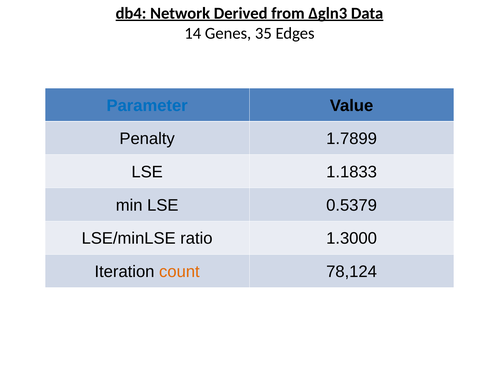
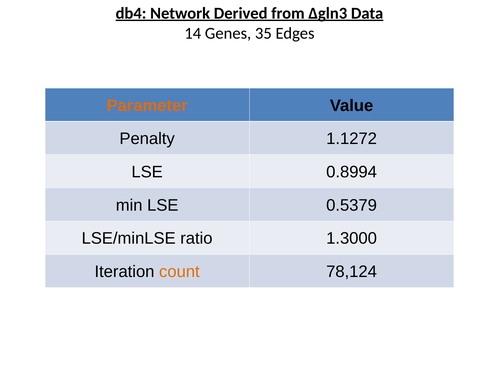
Parameter colour: blue -> orange
1.7899: 1.7899 -> 1.1272
1.1833: 1.1833 -> 0.8994
